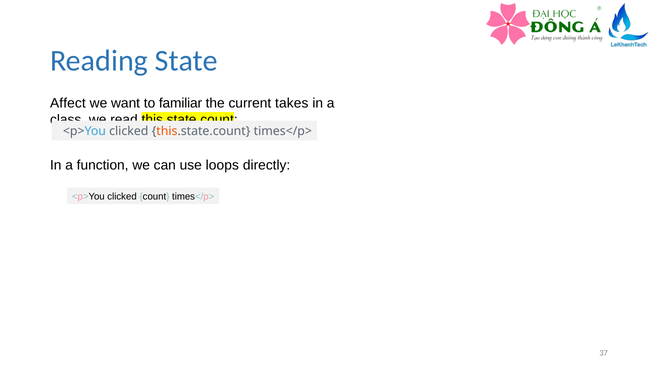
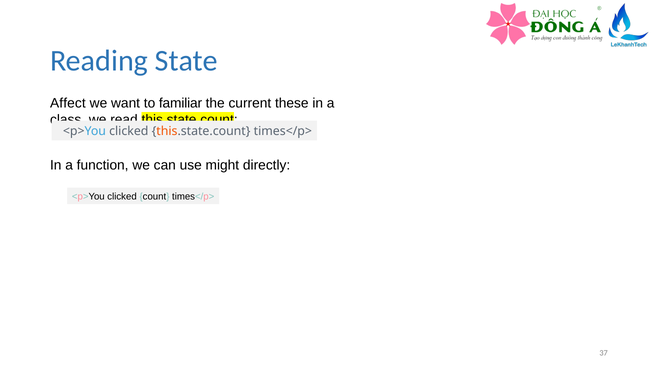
takes: takes -> these
loops: loops -> might
